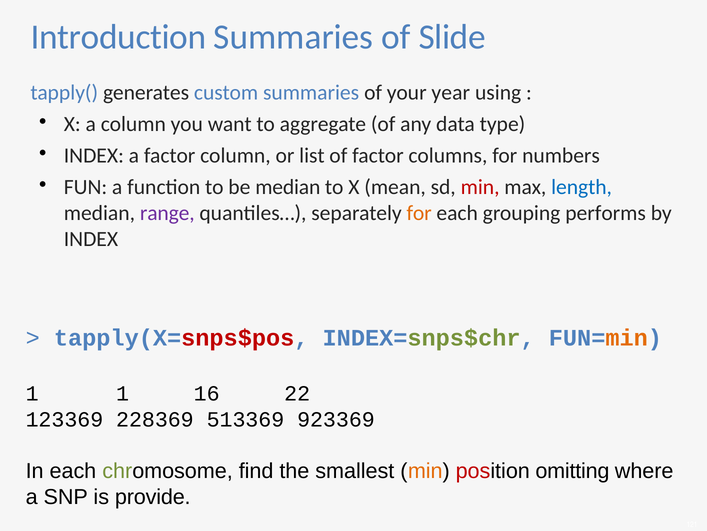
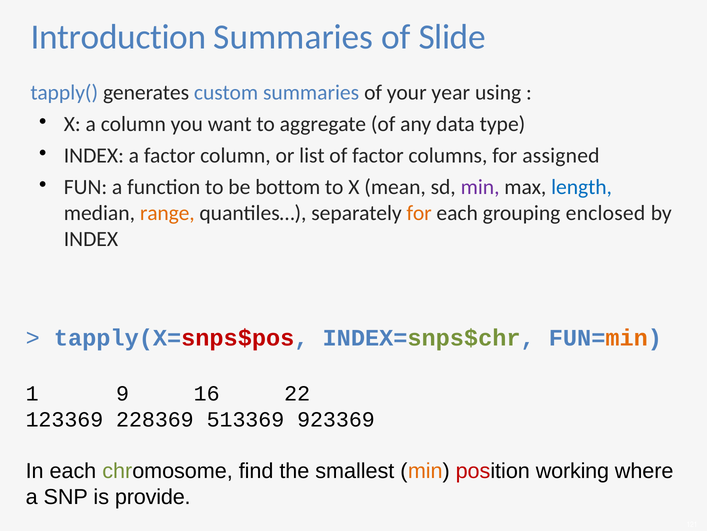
numbers: numbers -> assigned
be median: median -> bottom
min at (480, 187) colour: red -> purple
range colour: purple -> orange
performs: performs -> enclosed
1 1: 1 -> 9
omitting: omitting -> working
